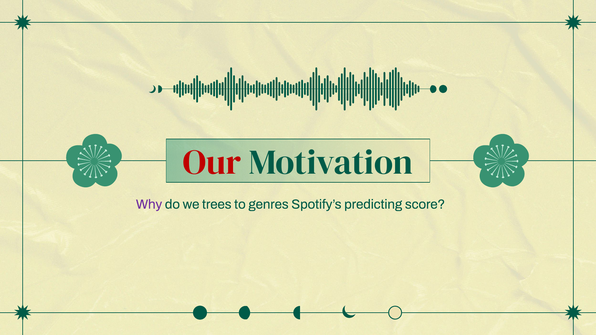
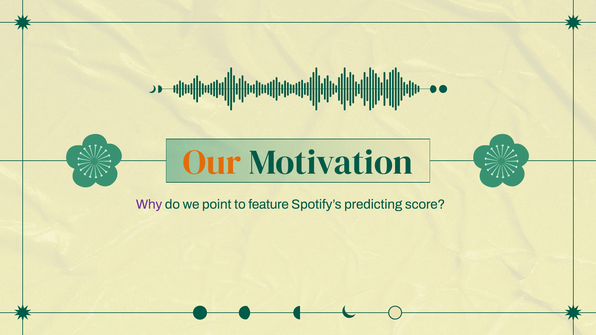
Our colour: red -> orange
trees: trees -> point
genres: genres -> feature
